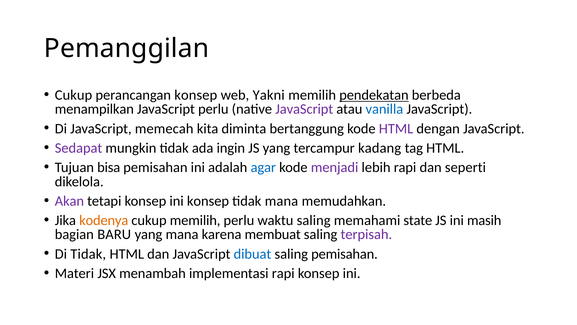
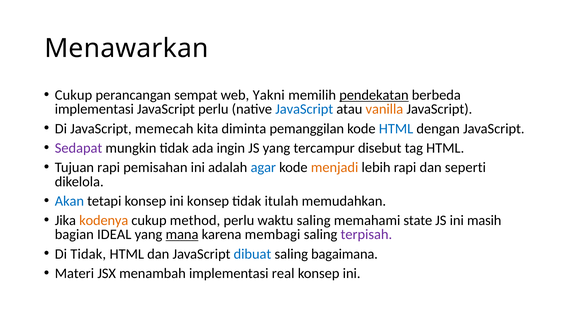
Pemanggilan: Pemanggilan -> Menawarkan
perancangan konsep: konsep -> sempat
menampilkan at (94, 109): menampilkan -> implementasi
JavaScript at (304, 109) colour: purple -> blue
vanilla colour: blue -> orange
bertanggung: bertanggung -> pemanggilan
HTML at (396, 128) colour: purple -> blue
kadang: kadang -> disebut
Tujuan bisa: bisa -> rapi
menjadi colour: purple -> orange
Akan colour: purple -> blue
tidak mana: mana -> itulah
cukup memilih: memilih -> method
BARU: BARU -> IDEAL
mana at (182, 234) underline: none -> present
membuat: membuat -> membagi
saling pemisahan: pemisahan -> bagaimana
implementasi rapi: rapi -> real
